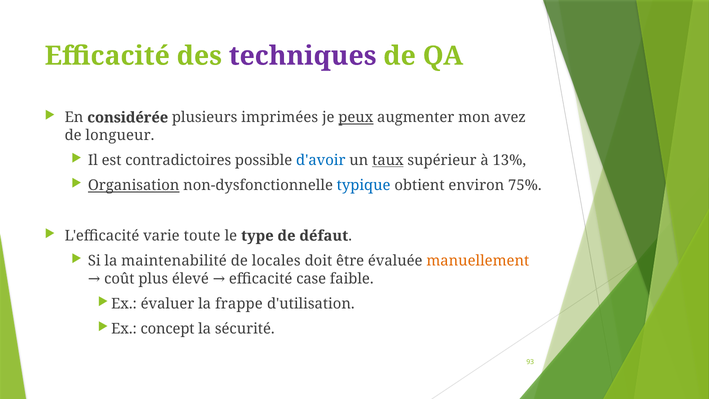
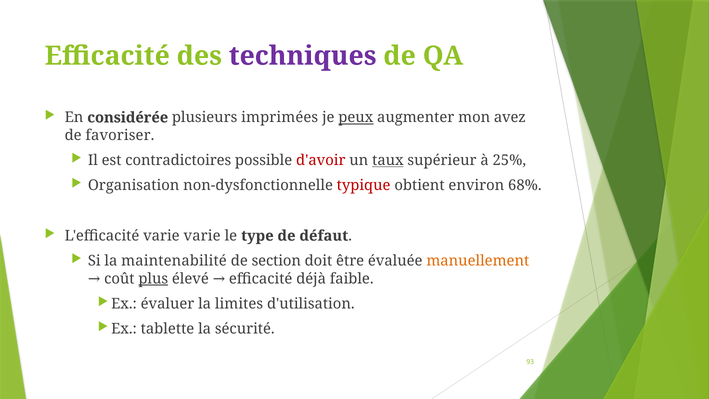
longueur: longueur -> favoriser
d'avoir colour: blue -> red
13%: 13% -> 25%
Organisation underline: present -> none
typique colour: blue -> red
75%: 75% -> 68%
varie toute: toute -> varie
locales: locales -> section
plus underline: none -> present
case: case -> déjà
frappe: frappe -> limites
concept: concept -> tablette
